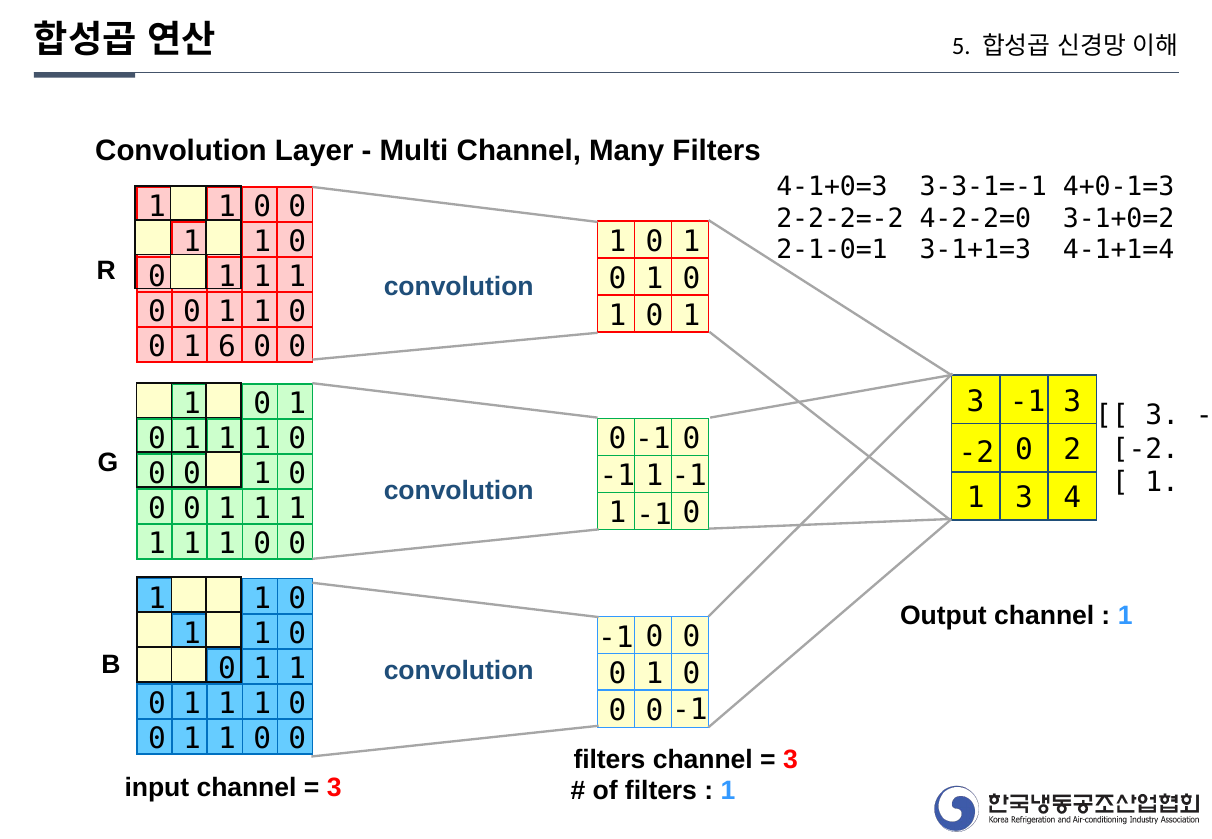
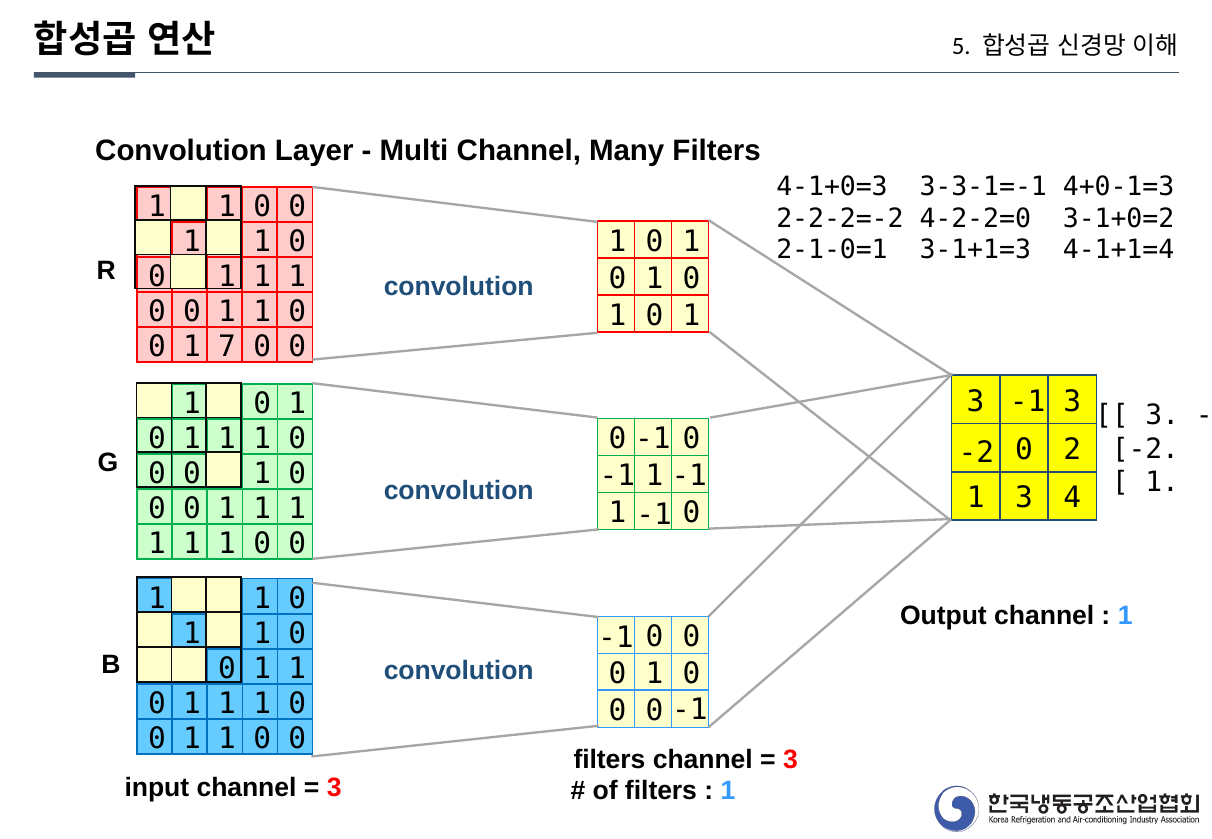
6: 6 -> 7
